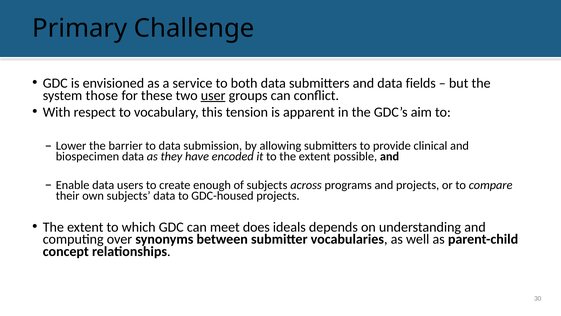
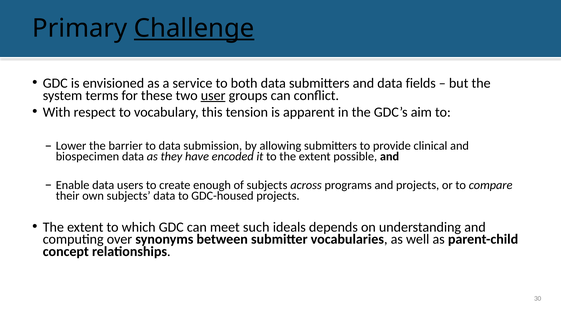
Challenge underline: none -> present
those: those -> terms
does: does -> such
